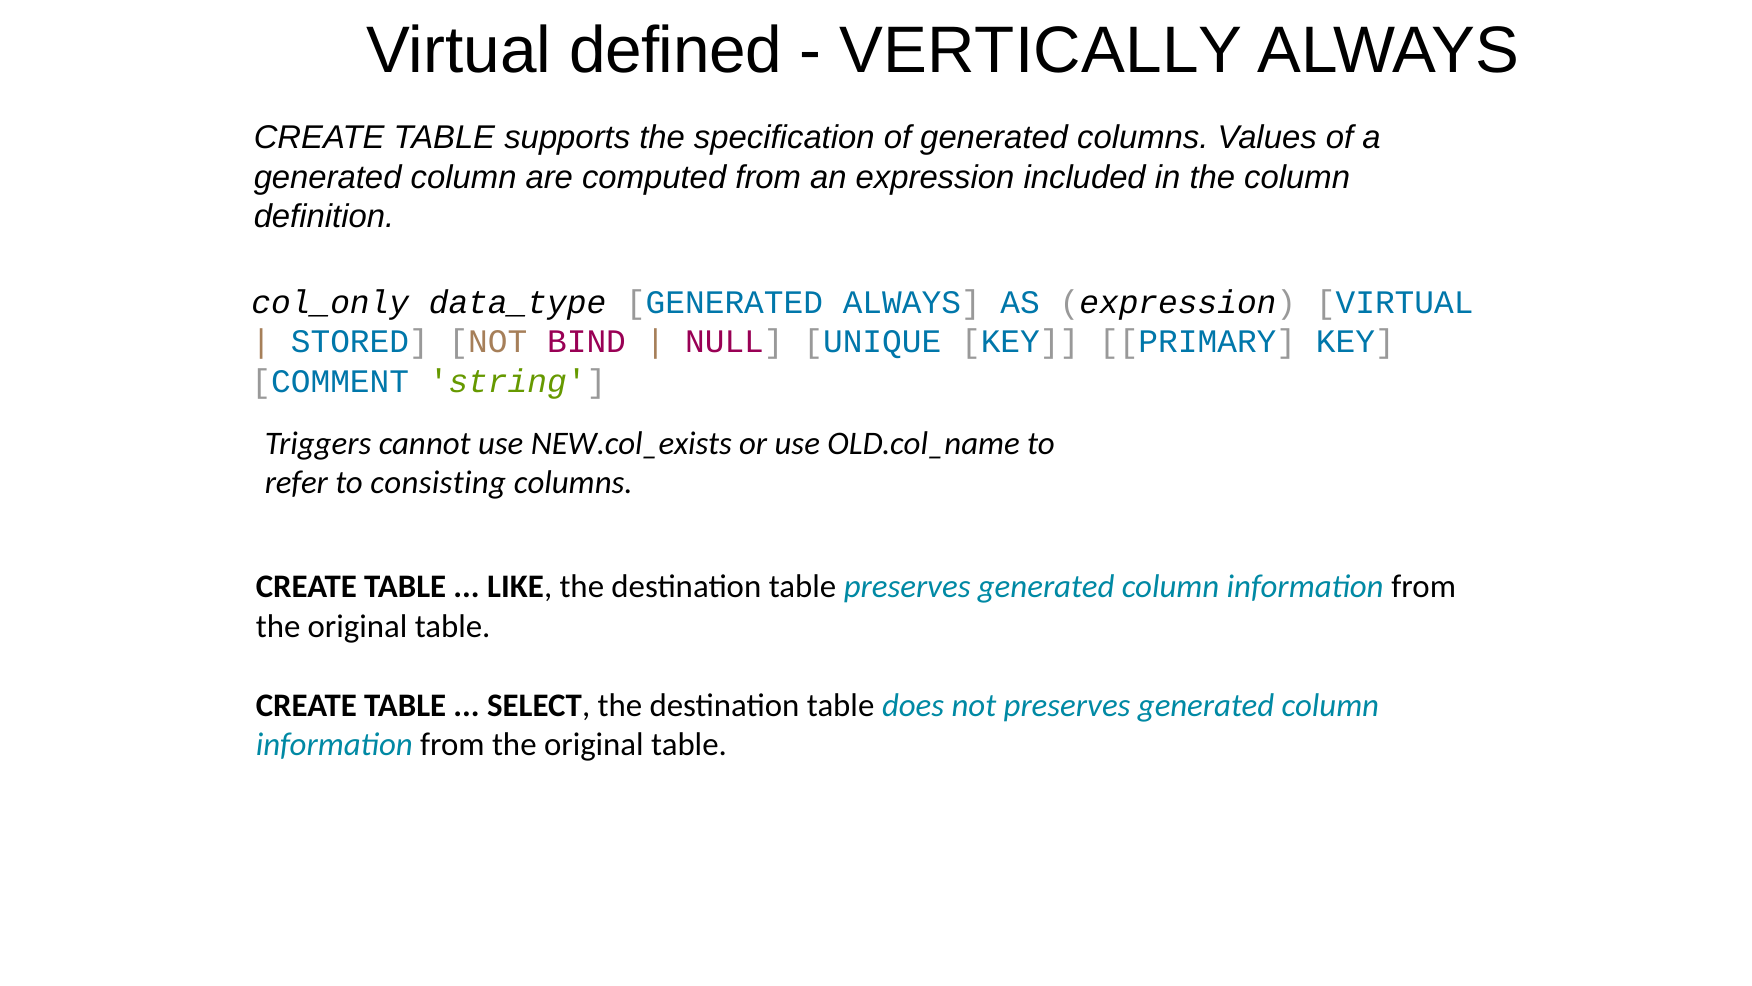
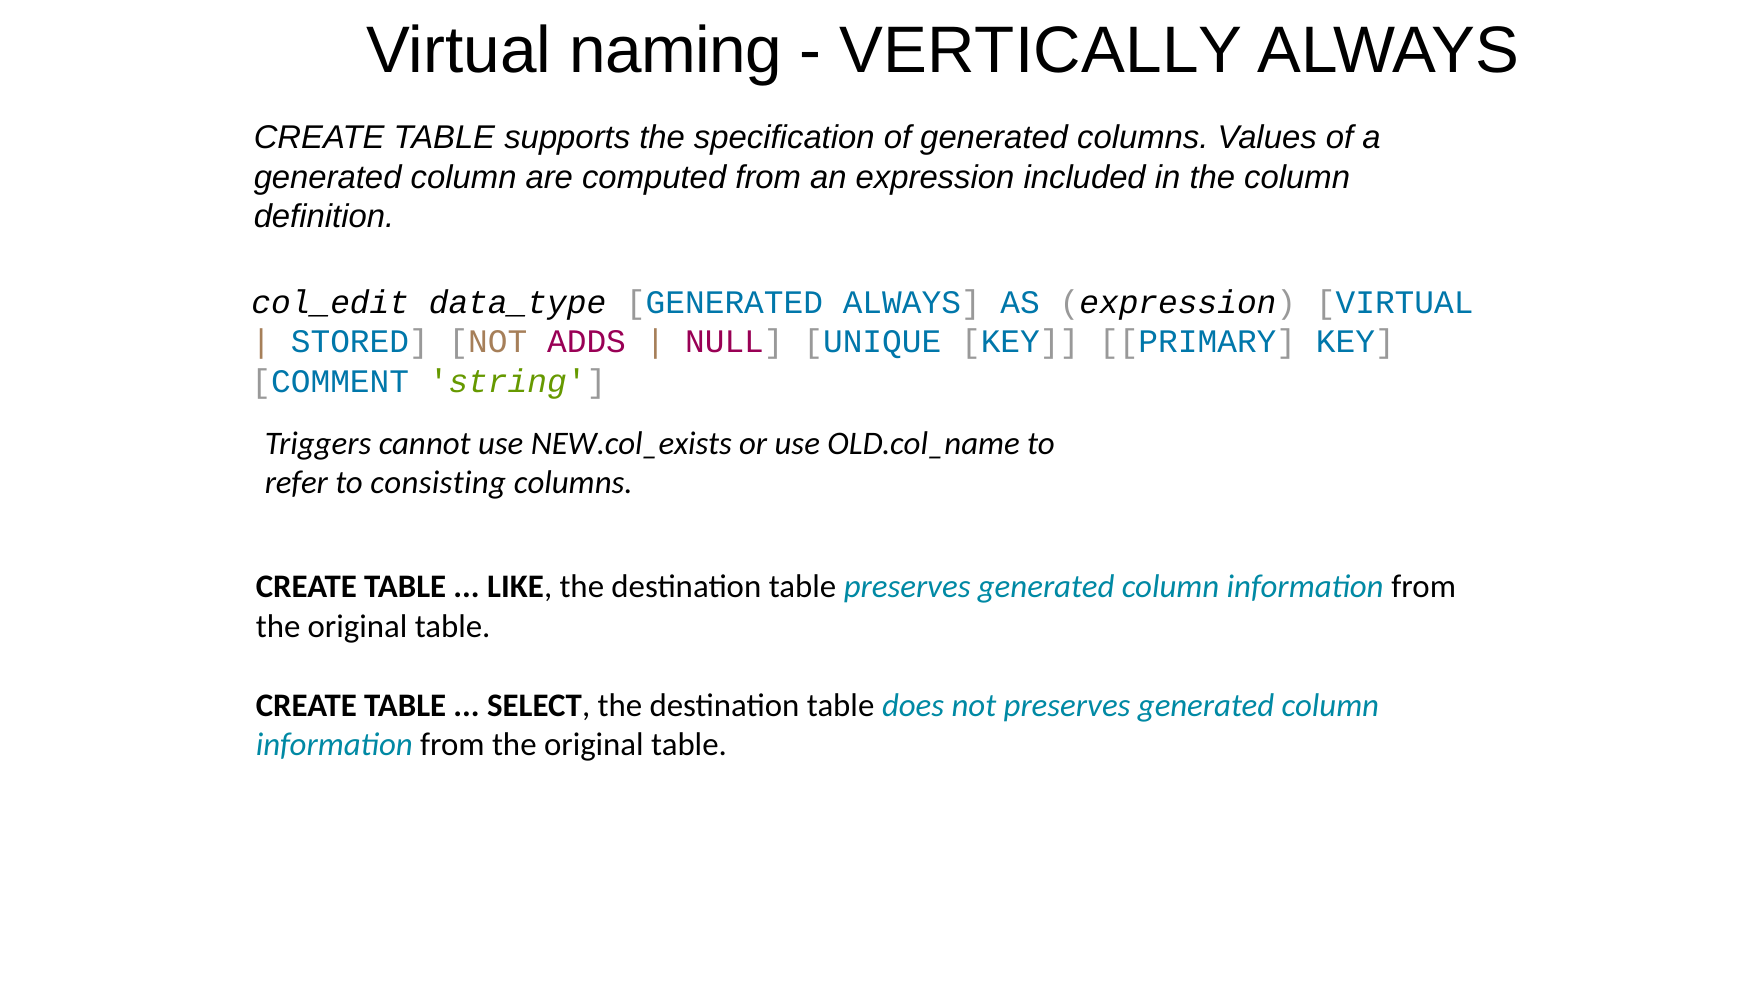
defined: defined -> naming
col_only: col_only -> col_edit
BIND: BIND -> ADDS
